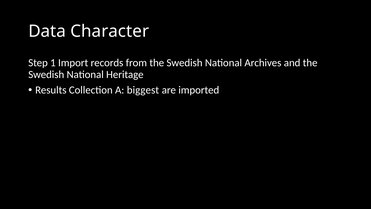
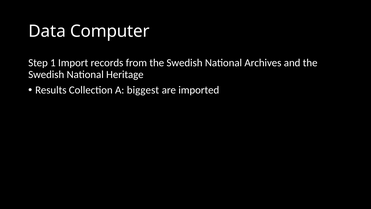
Character: Character -> Computer
